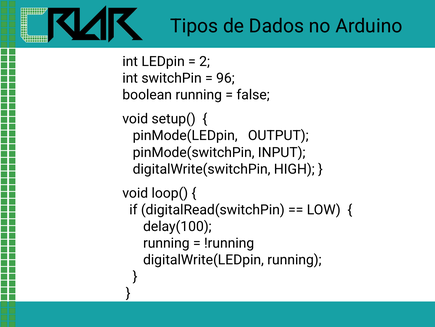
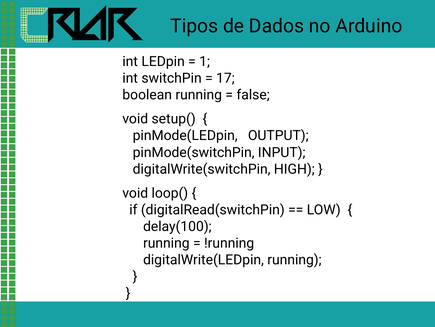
2: 2 -> 1
96: 96 -> 17
